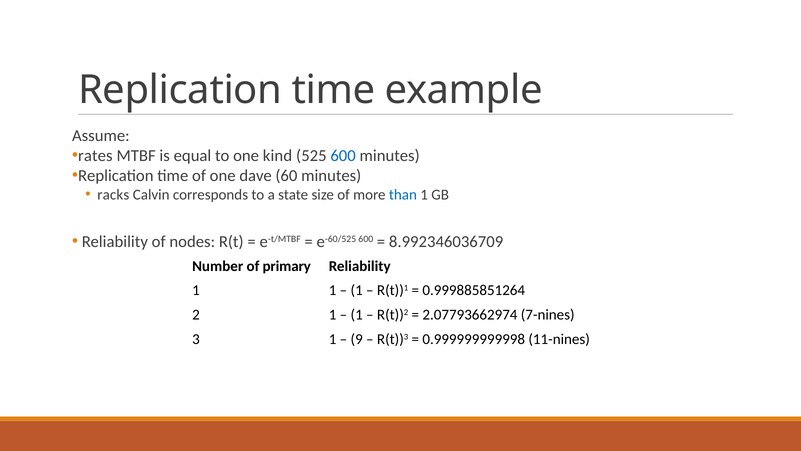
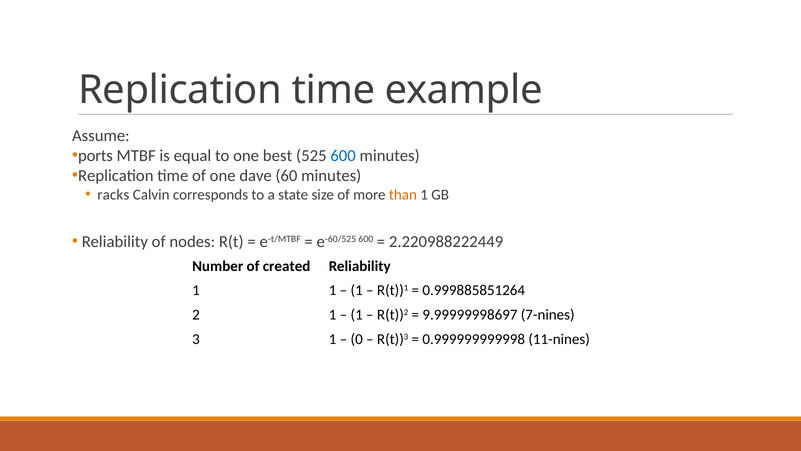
rates: rates -> ports
kind: kind -> best
than colour: blue -> orange
8.992346036709: 8.992346036709 -> 2.220988222449
primary: primary -> created
2.07793662974: 2.07793662974 -> 9.99999998697
9: 9 -> 0
